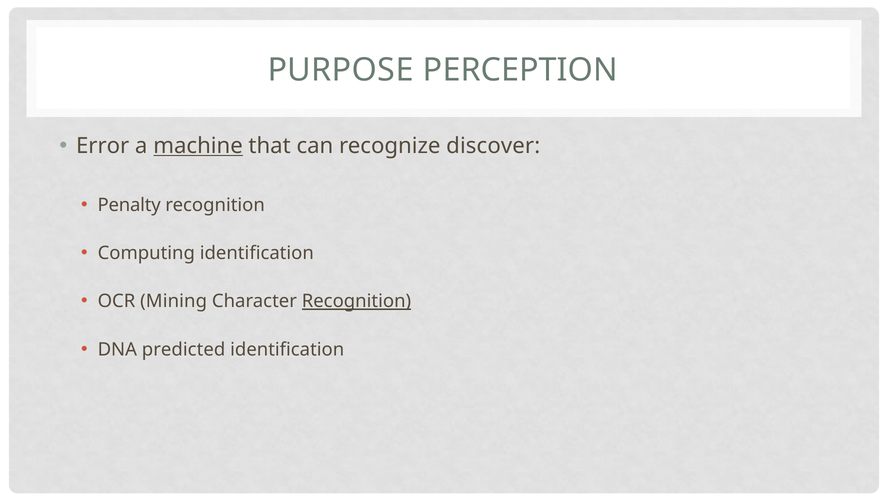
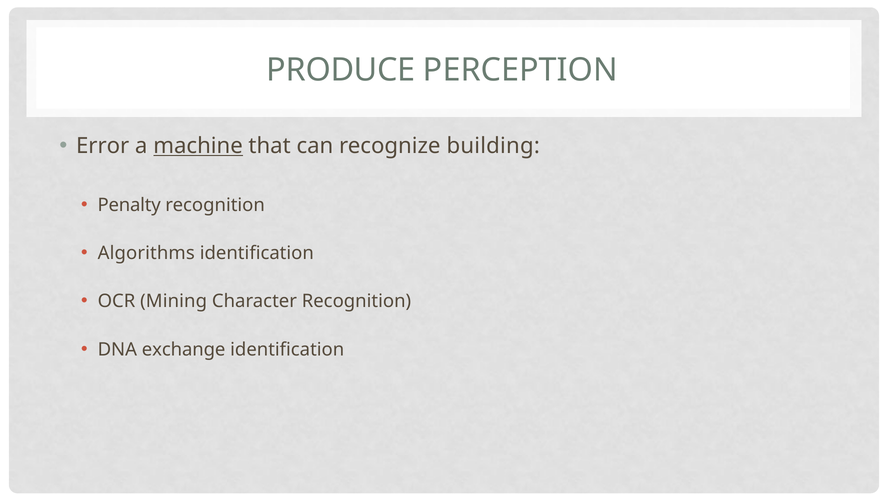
PURPOSE: PURPOSE -> PRODUCE
discover: discover -> building
Computing: Computing -> Algorithms
Recognition at (356, 301) underline: present -> none
predicted: predicted -> exchange
